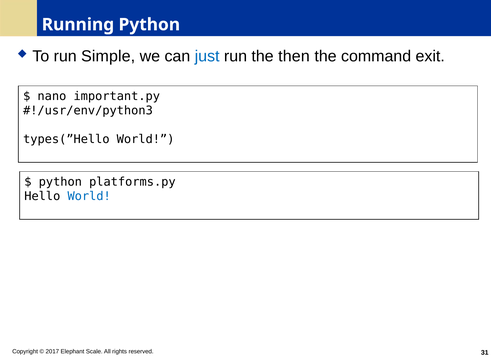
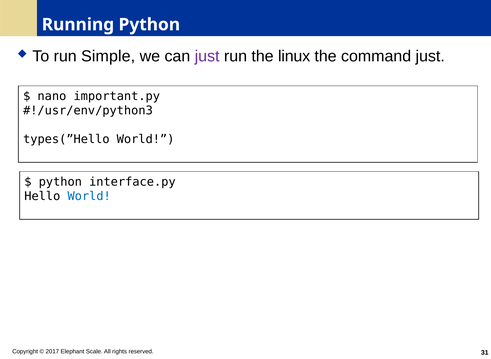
just at (207, 56) colour: blue -> purple
then: then -> linux
command exit: exit -> just
platforms.py: platforms.py -> interface.py
